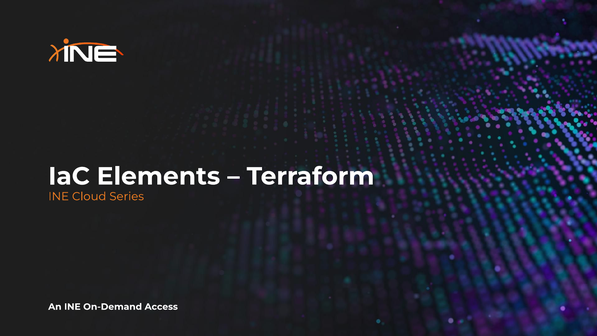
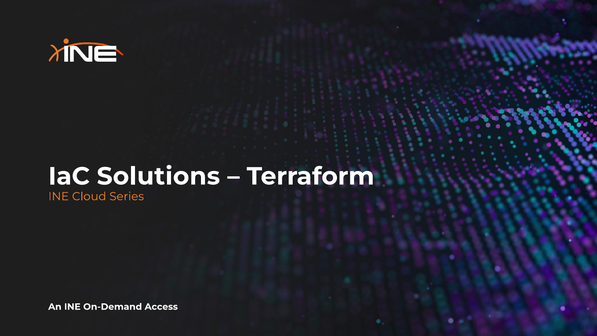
Elements: Elements -> Solutions
